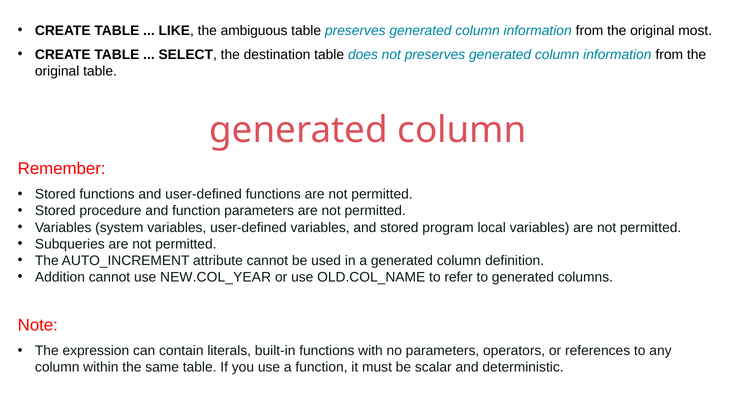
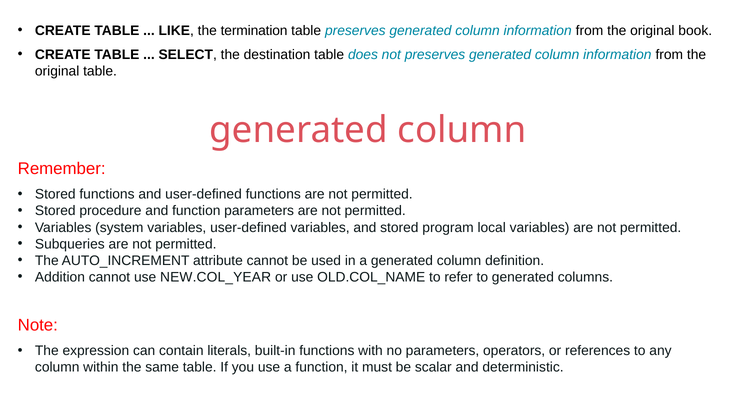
ambiguous: ambiguous -> termination
most: most -> book
